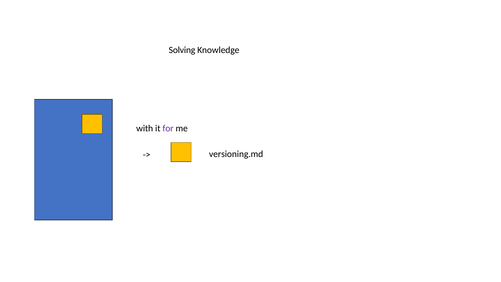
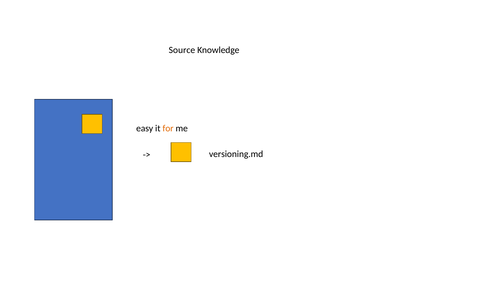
Solving: Solving -> Source
with: with -> easy
for colour: purple -> orange
